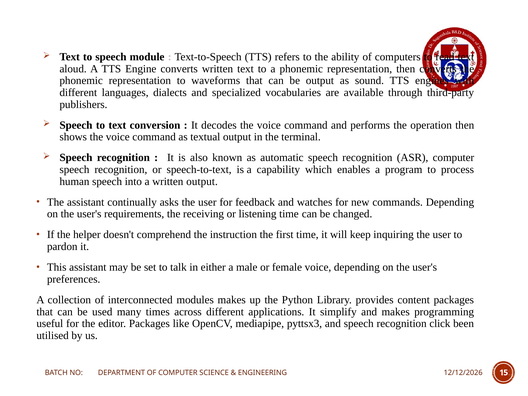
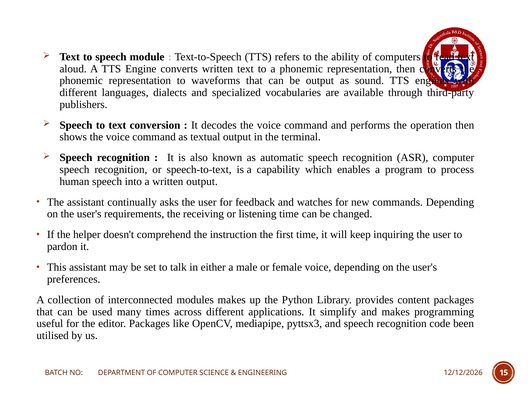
click: click -> code
